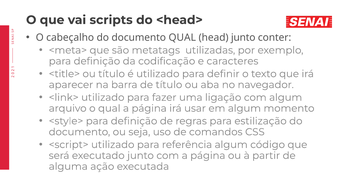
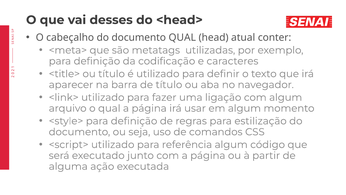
scripts: scripts -> desses
head junto: junto -> atual
